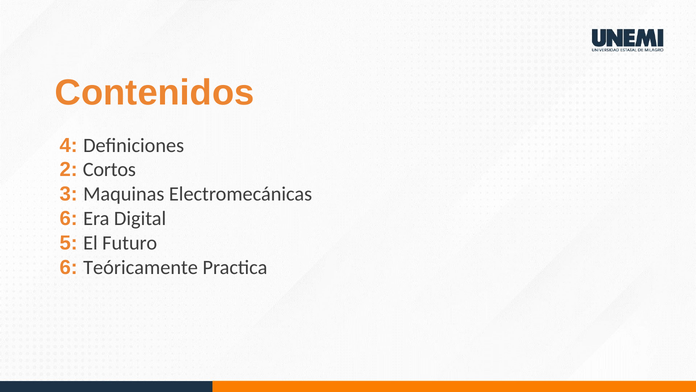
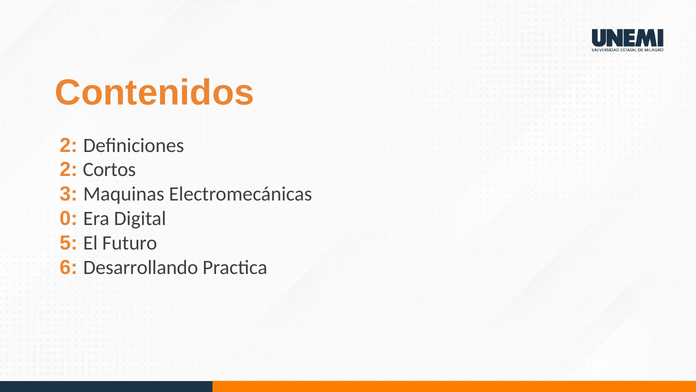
4 at (69, 145): 4 -> 2
6 at (69, 218): 6 -> 0
Teóricamente: Teóricamente -> Desarrollando
